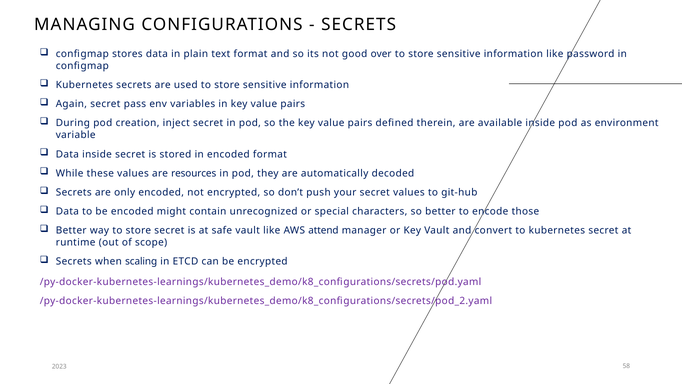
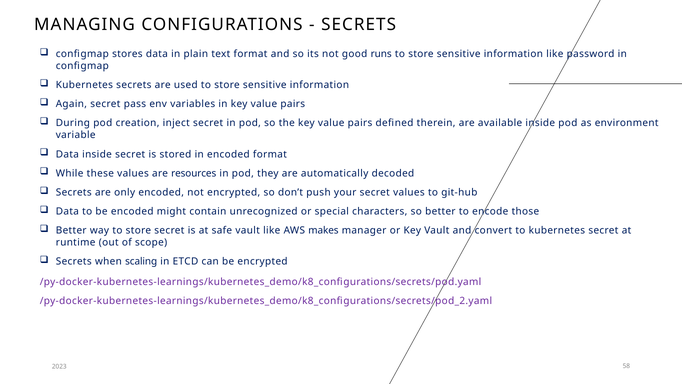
over: over -> runs
attend: attend -> makes
